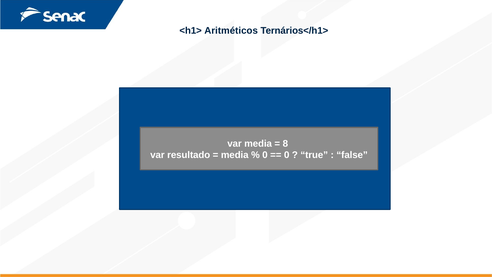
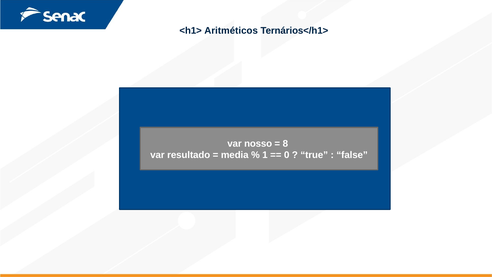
var media: media -> nosso
0 at (265, 155): 0 -> 1
